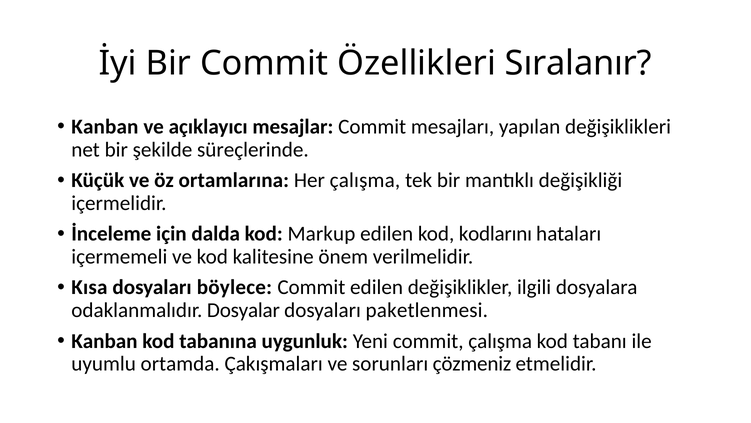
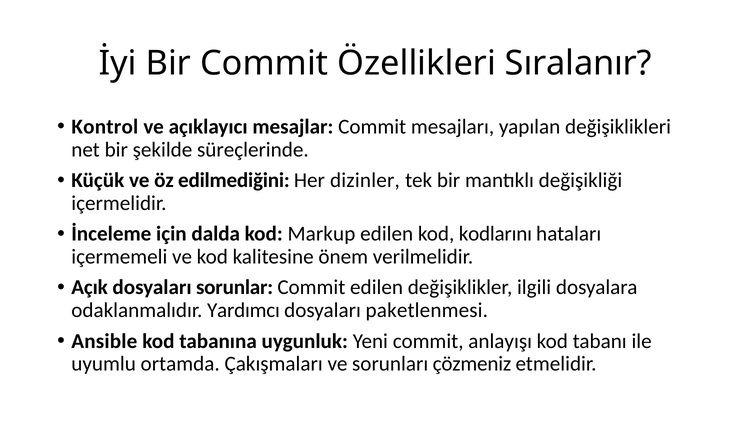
Kanban at (105, 127): Kanban -> Kontrol
ortamlarına: ortamlarına -> edilmediğini
Her çalışma: çalışma -> dizinler
Kısa: Kısa -> Açık
böylece: böylece -> sorunlar
Dosyalar: Dosyalar -> Yardımcı
Kanban at (104, 341): Kanban -> Ansible
commit çalışma: çalışma -> anlayışı
